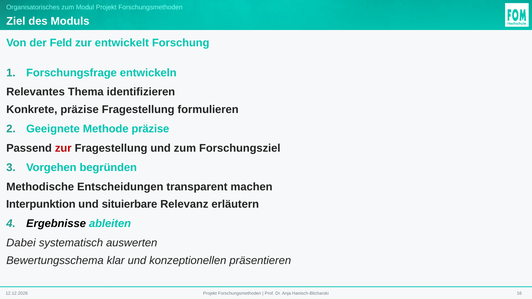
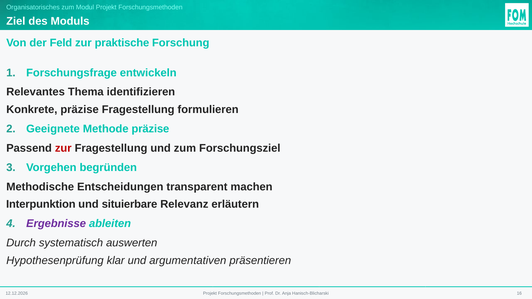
entwickelt: entwickelt -> praktische
Ergebnisse colour: black -> purple
Dabei: Dabei -> Durch
Bewertungsschema: Bewertungsschema -> Hypothesenprüfung
konzeptionellen: konzeptionellen -> argumentativen
